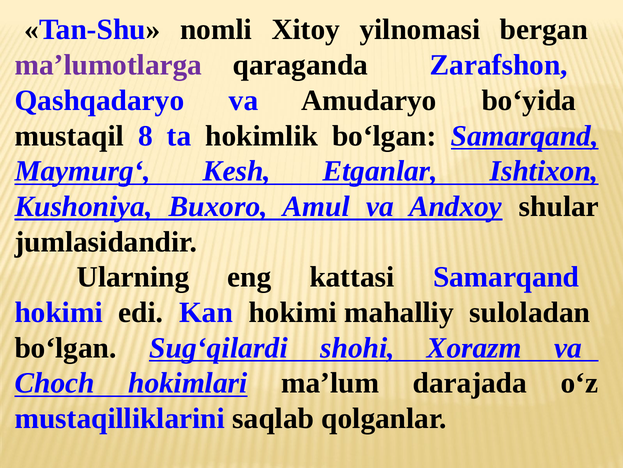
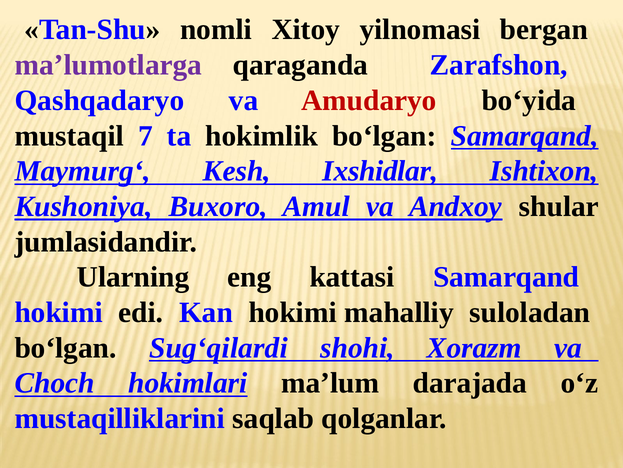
Amudaryo colour: black -> red
8: 8 -> 7
Etganlar: Etganlar -> Ixshidlar
